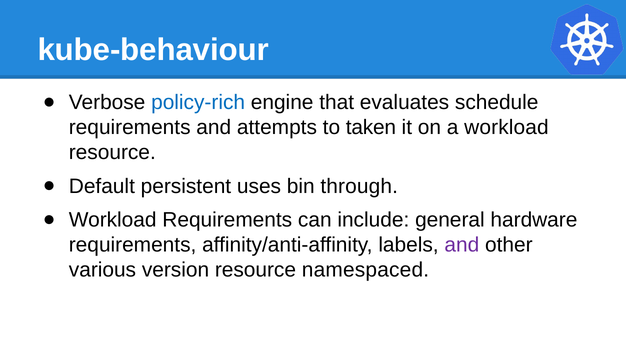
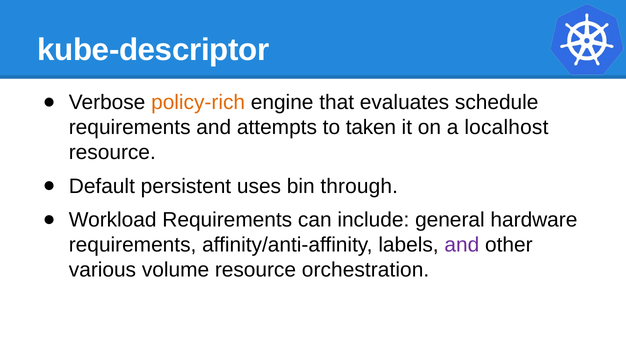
kube-behaviour: kube-behaviour -> kube-descriptor
policy-rich colour: blue -> orange
a workload: workload -> localhost
version: version -> volume
namespaced: namespaced -> orchestration
